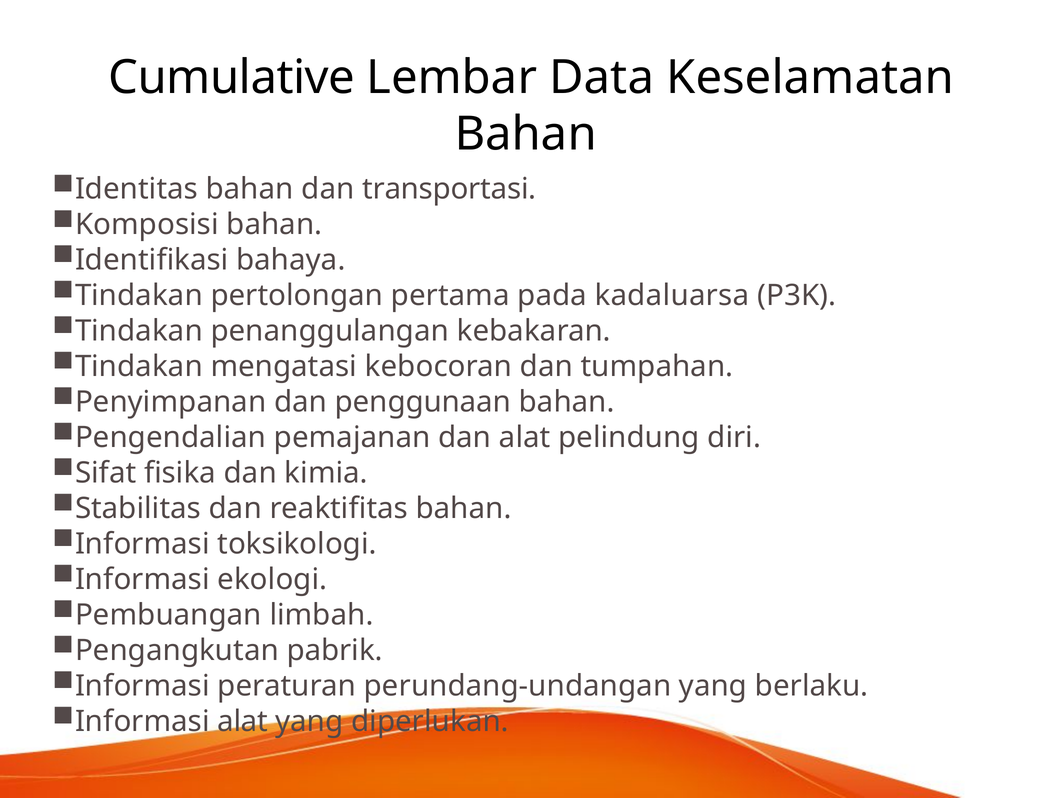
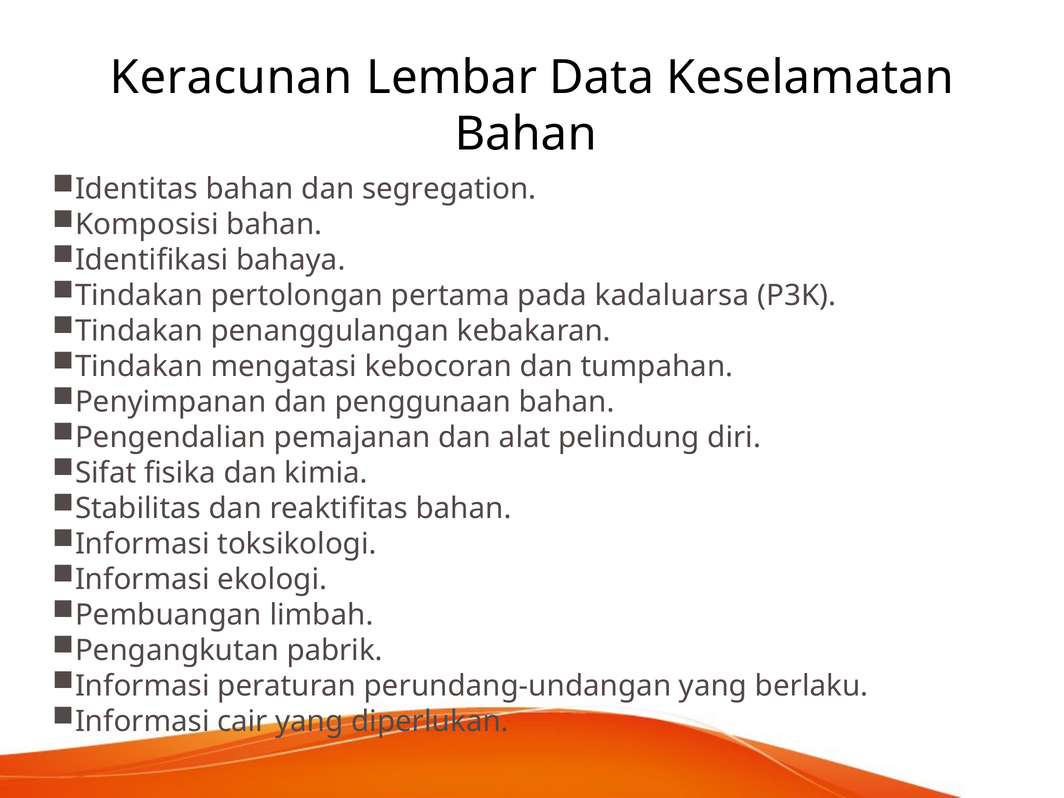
Cumulative: Cumulative -> Keracunan
transportasi: transportasi -> segregation
Informasi alat: alat -> cair
